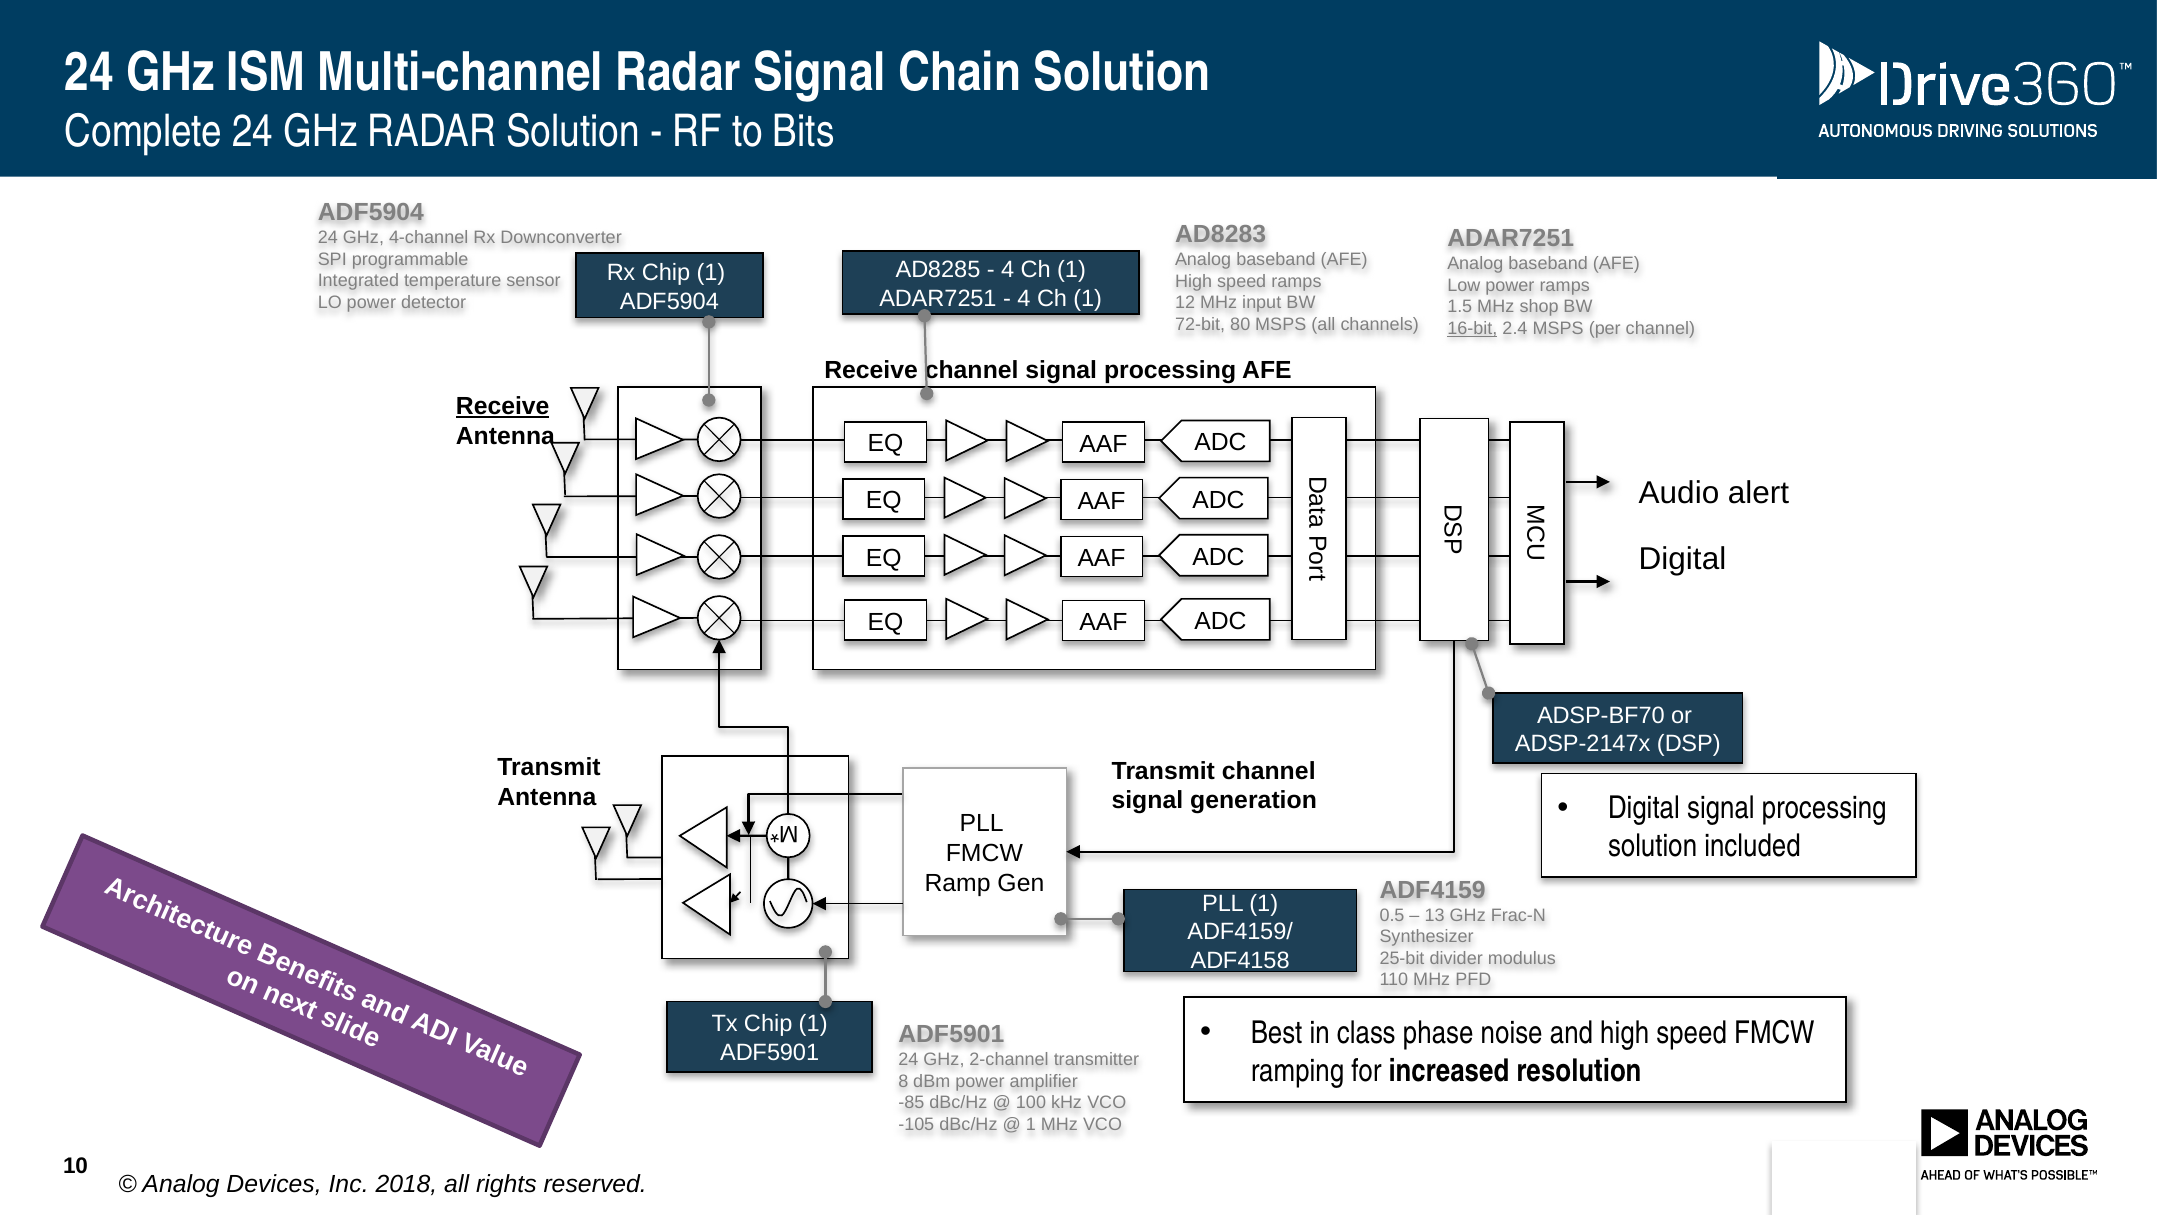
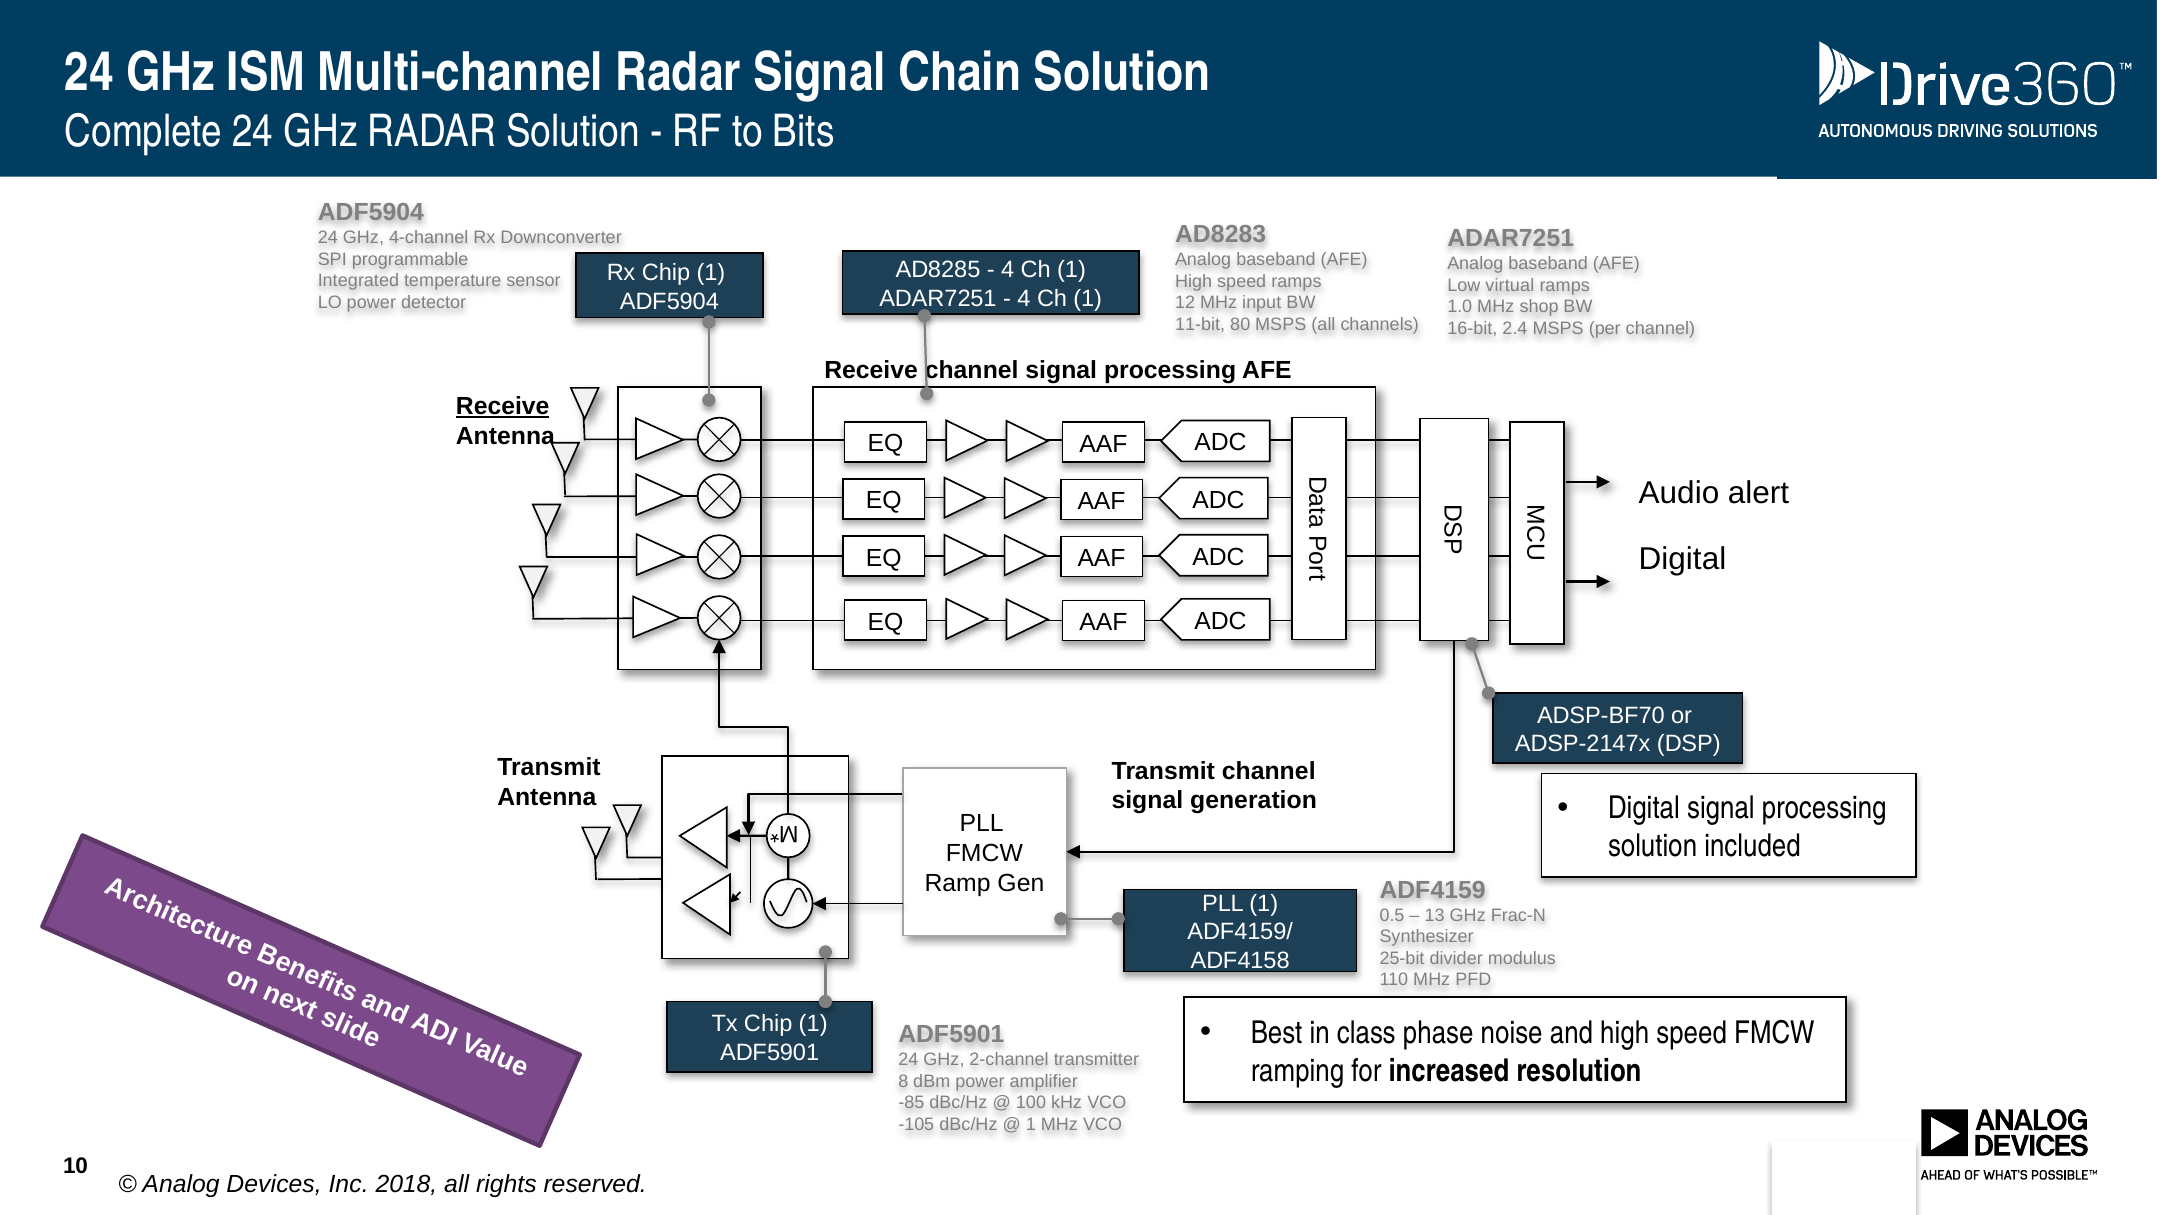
Low power: power -> virtual
1.5: 1.5 -> 1.0
72-bit: 72-bit -> 11-bit
16-bit underline: present -> none
